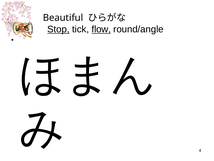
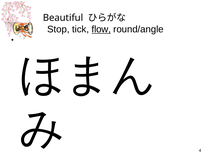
Stop underline: present -> none
